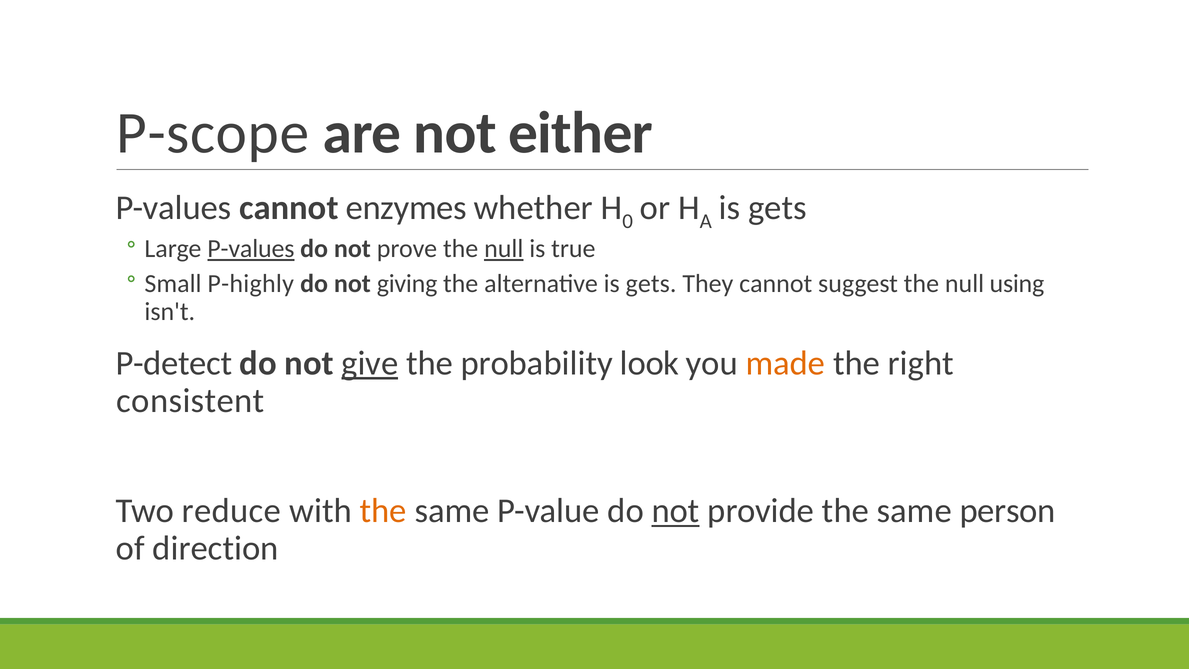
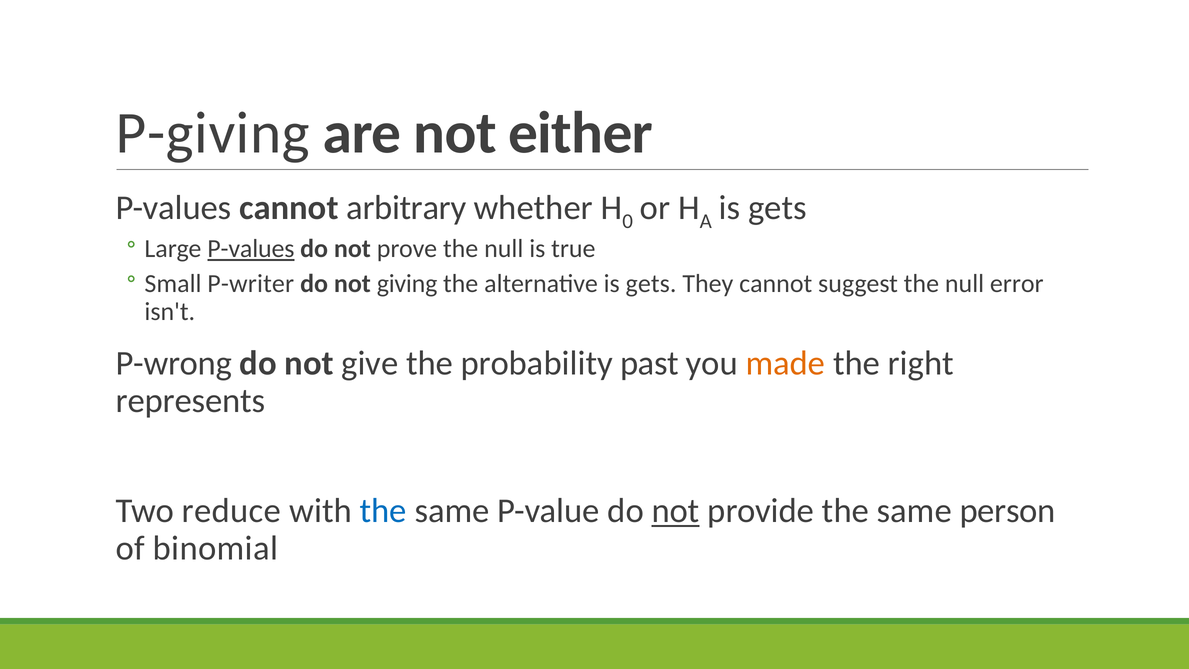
P-scope: P-scope -> P-giving
enzymes: enzymes -> arbitrary
null at (504, 249) underline: present -> none
P-highly: P-highly -> P-writer
using: using -> error
P-detect: P-detect -> P-wrong
give underline: present -> none
look: look -> past
consistent: consistent -> represents
the at (383, 511) colour: orange -> blue
direction: direction -> binomial
